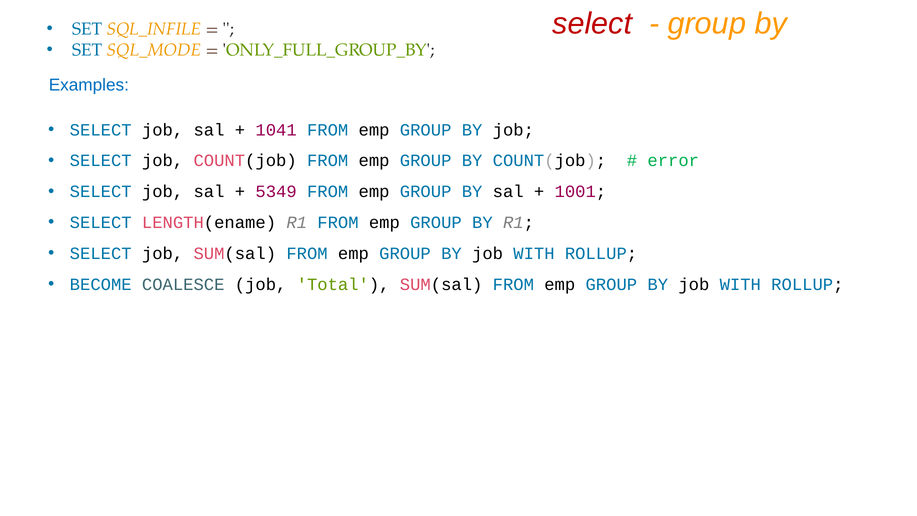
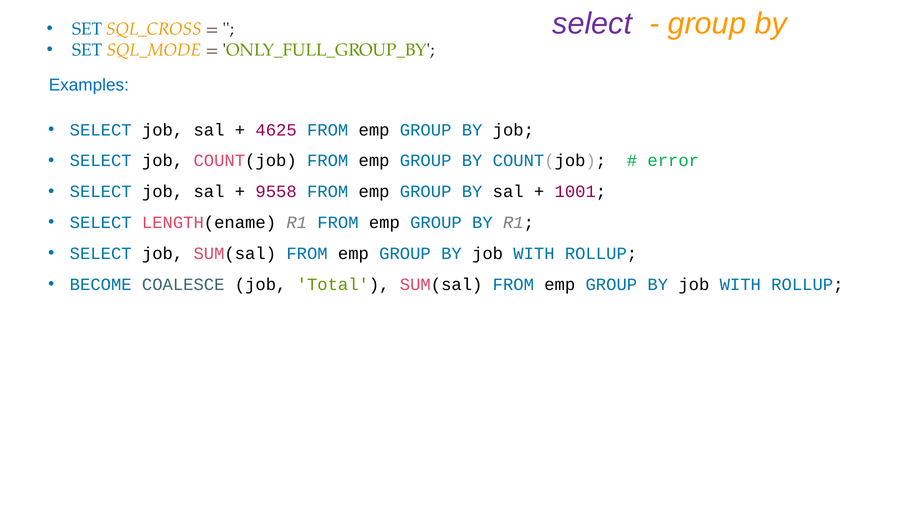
select at (592, 24) colour: red -> purple
SQL_INFILE: SQL_INFILE -> SQL_CROSS
1041: 1041 -> 4625
5349: 5349 -> 9558
